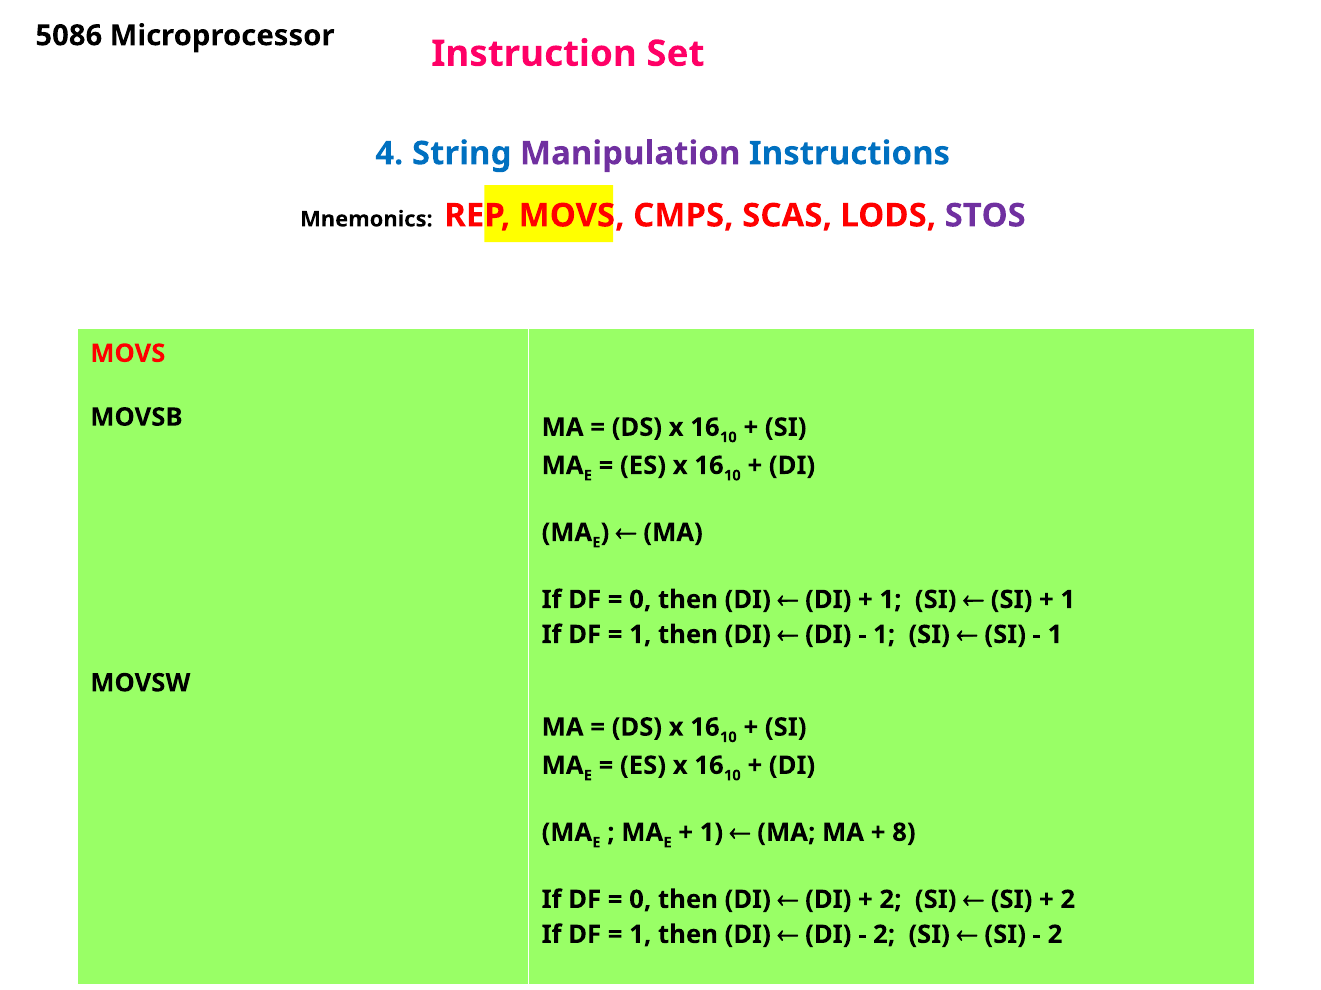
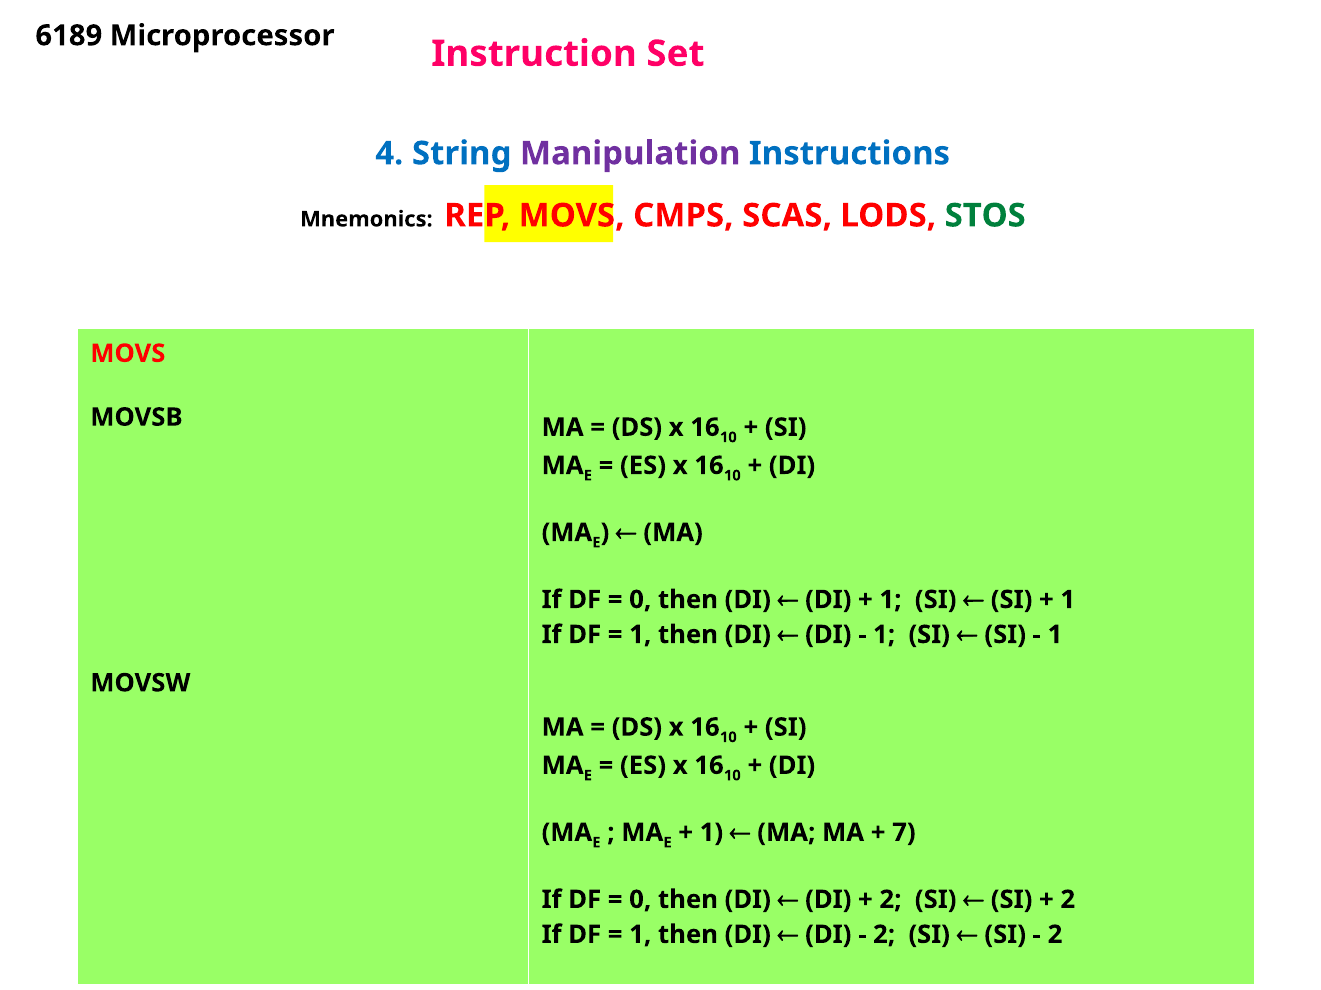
5086: 5086 -> 6189
STOS colour: purple -> green
8: 8 -> 7
